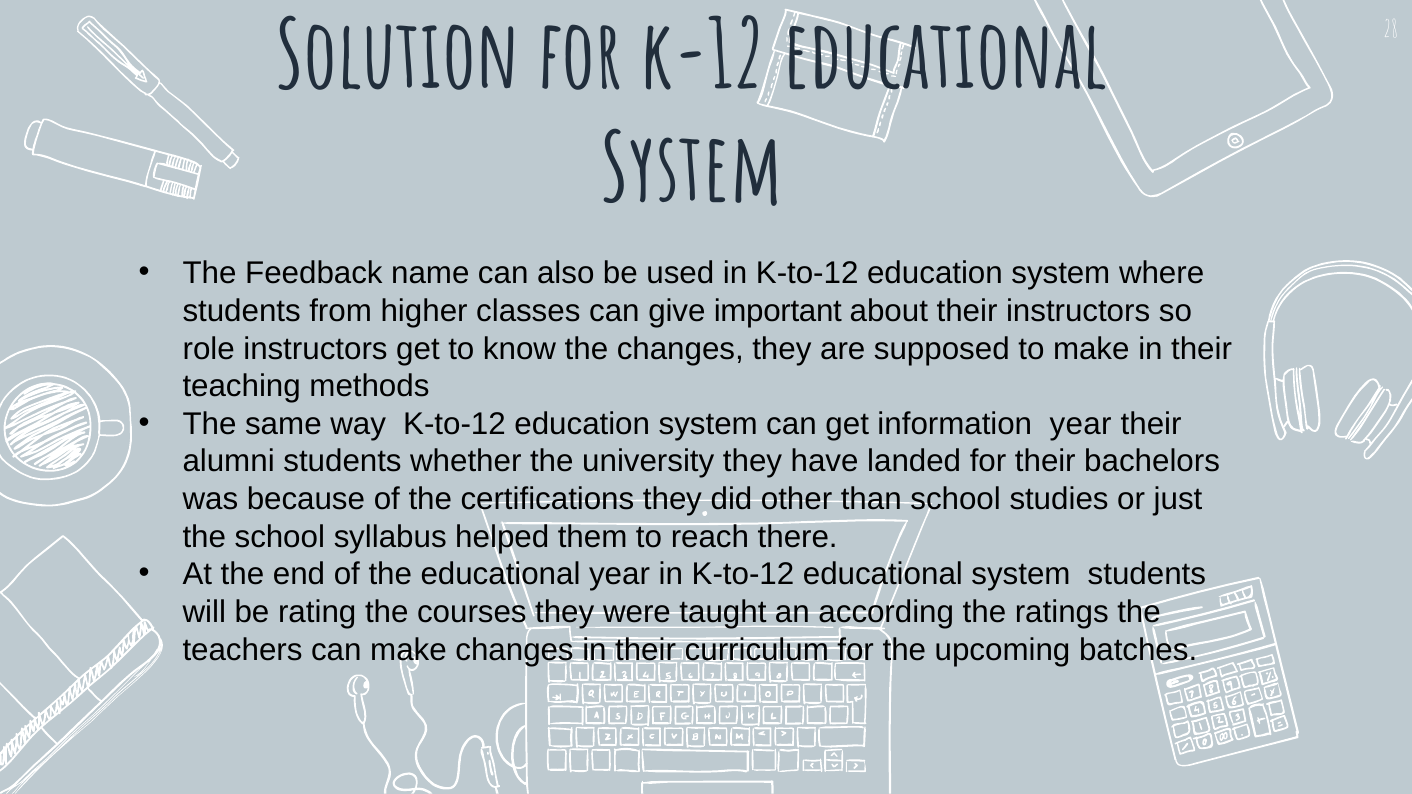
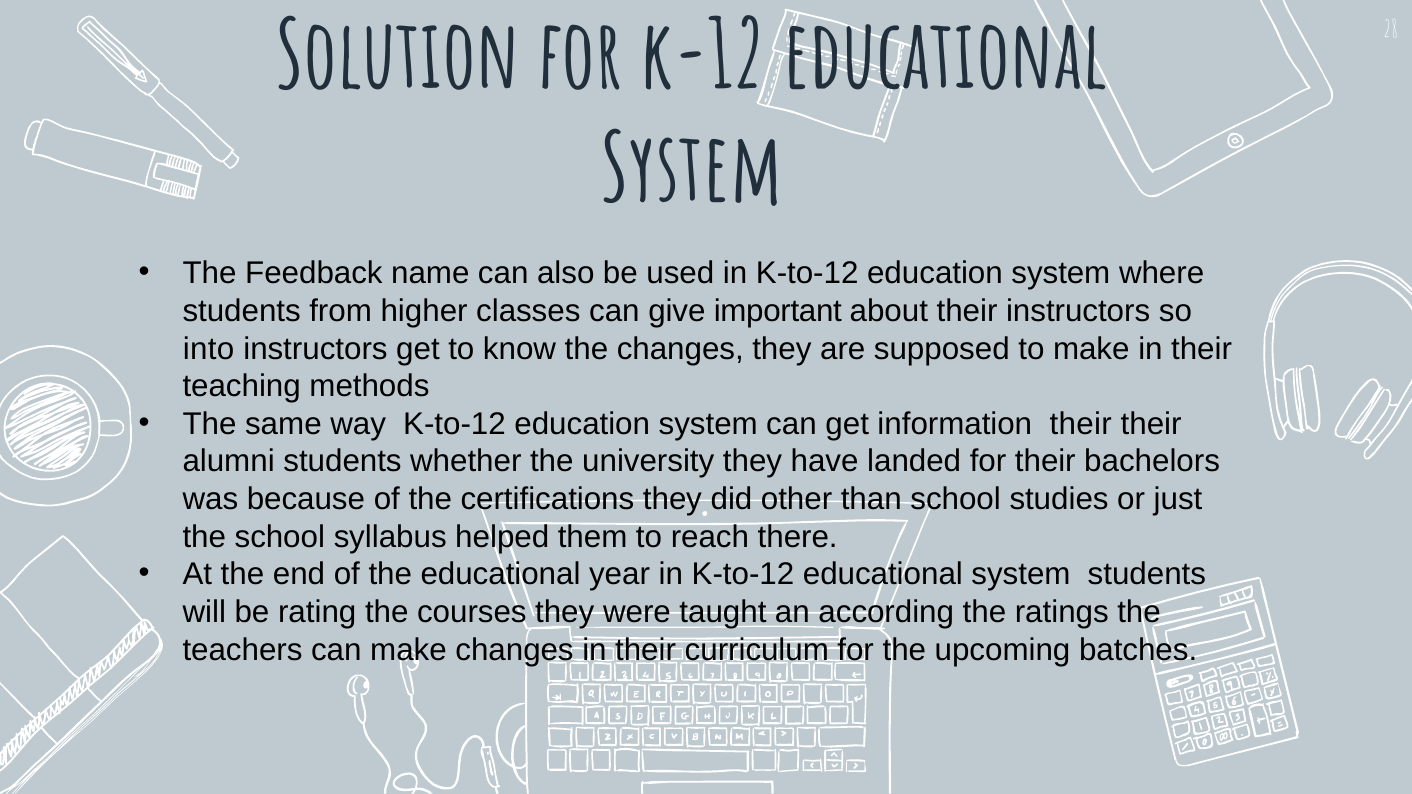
role: role -> into
information year: year -> their
